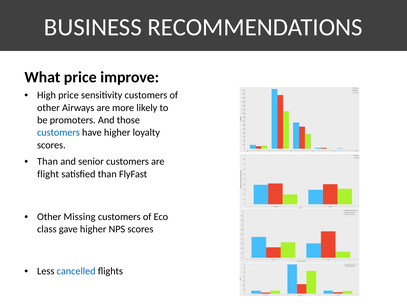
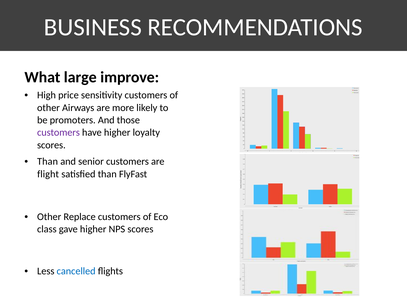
What price: price -> large
customers at (59, 132) colour: blue -> purple
Missing: Missing -> Replace
